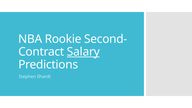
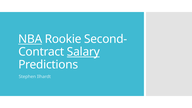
NBA underline: none -> present
